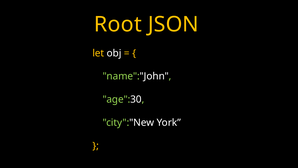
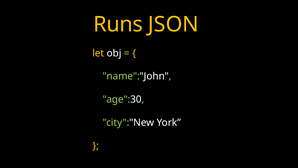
Root: Root -> Runs
